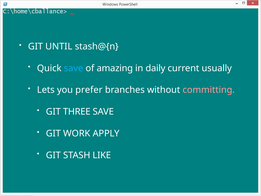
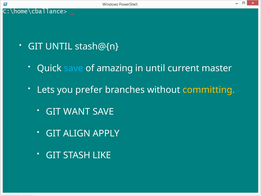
in daily: daily -> until
usually: usually -> master
committing colour: pink -> yellow
THREE: THREE -> WANT
WORK: WORK -> ALIGN
